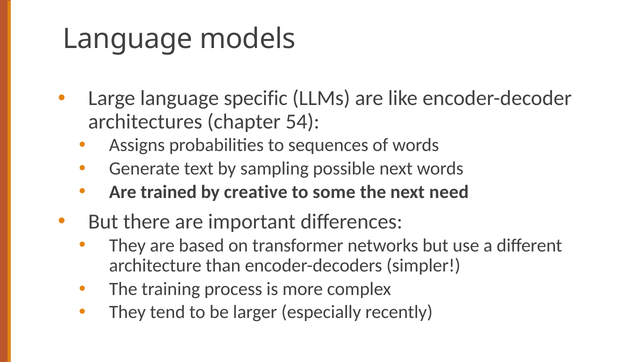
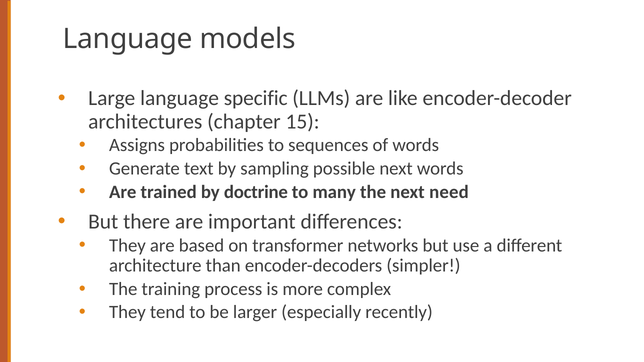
54: 54 -> 15
creative: creative -> doctrine
some: some -> many
